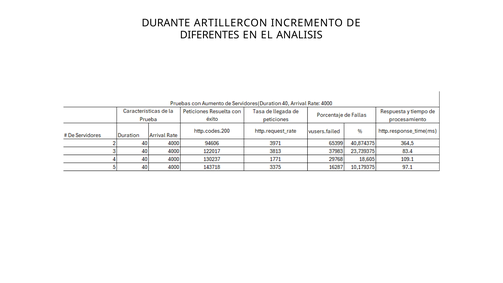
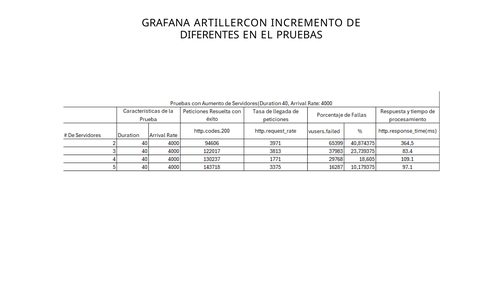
DURANTE: DURANTE -> GRAFANA
ANALISIS: ANALISIS -> PRUEBAS
